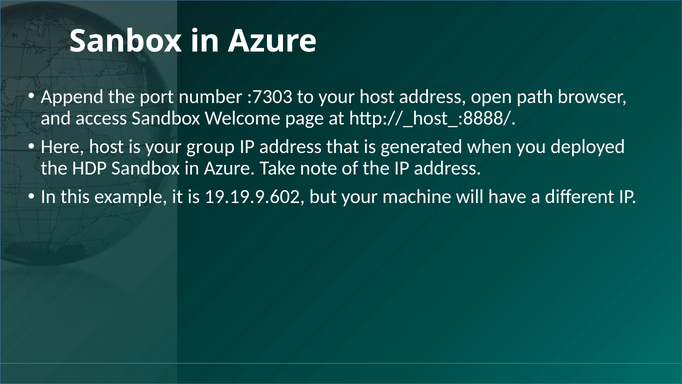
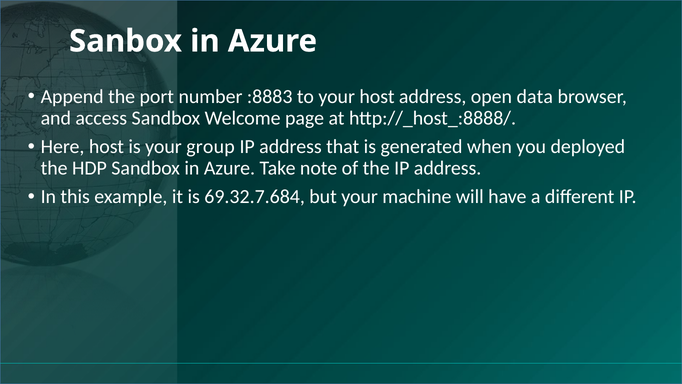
:7303: :7303 -> :8883
path: path -> data
19.19.9.602: 19.19.9.602 -> 69.32.7.684
